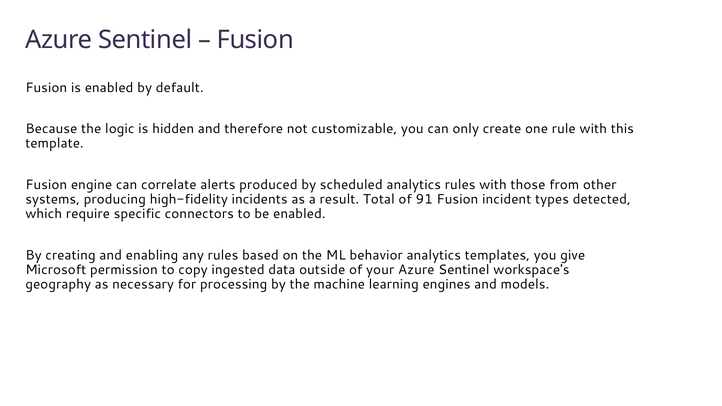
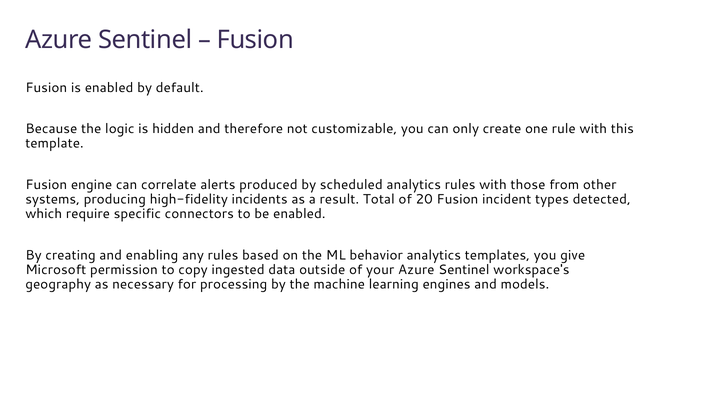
91: 91 -> 20
